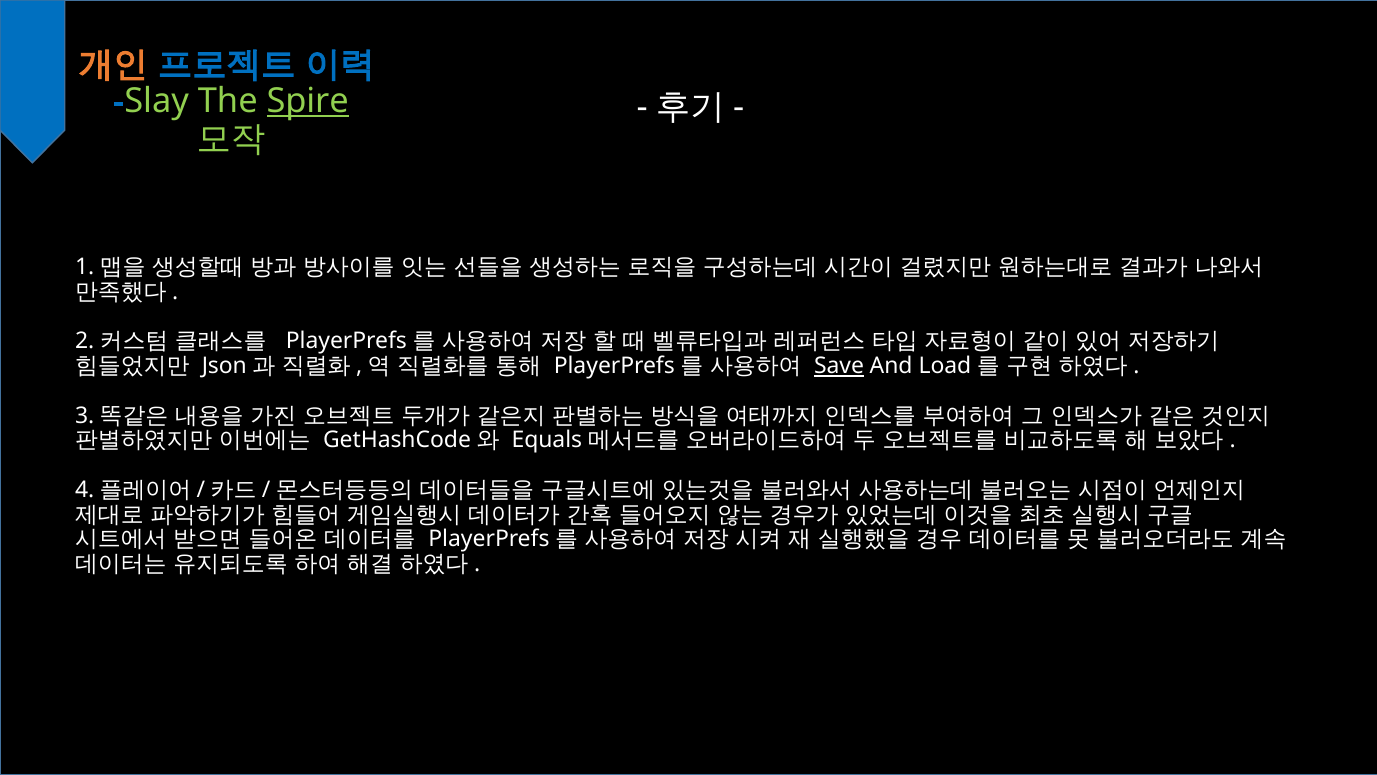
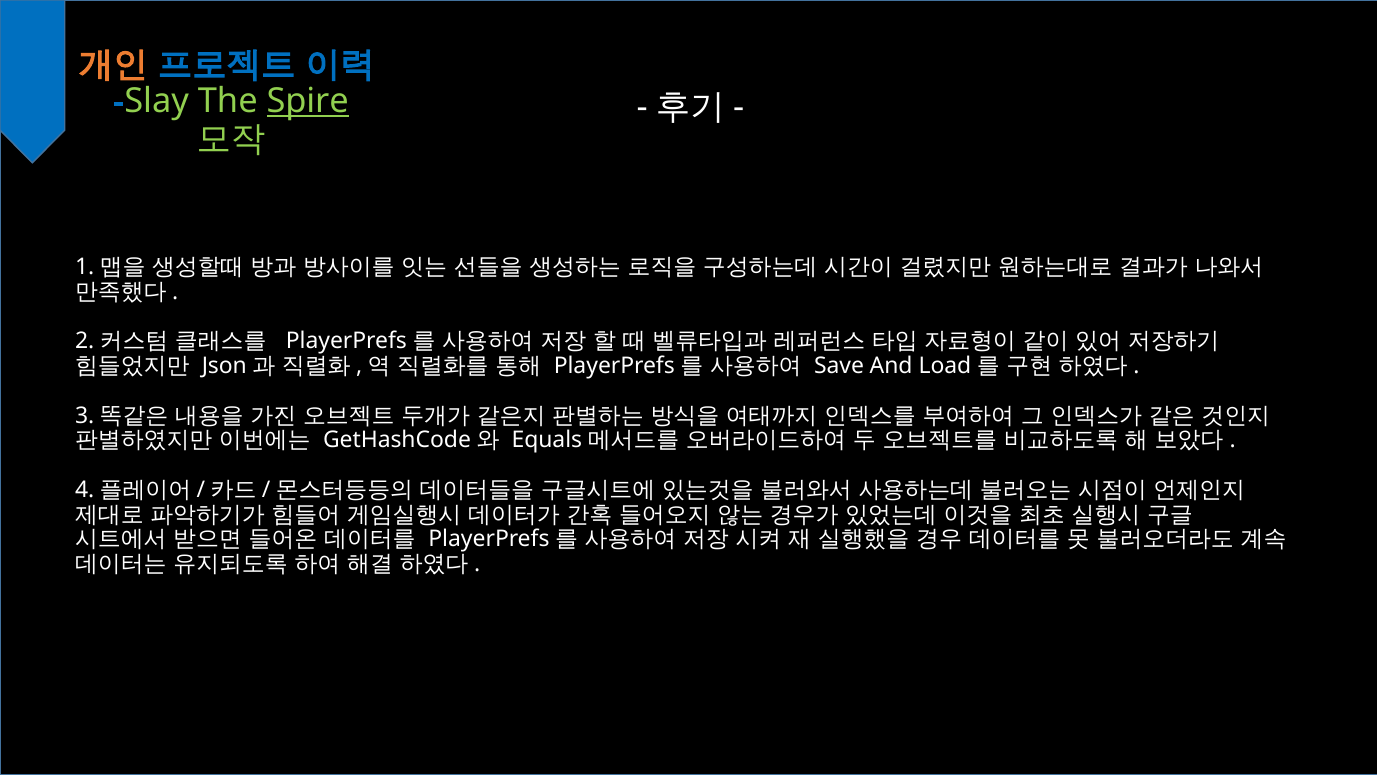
Save underline: present -> none
